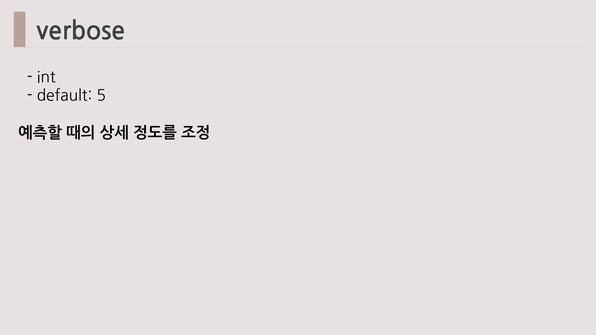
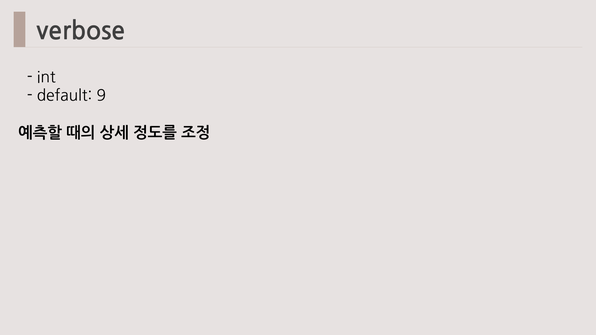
5: 5 -> 9
